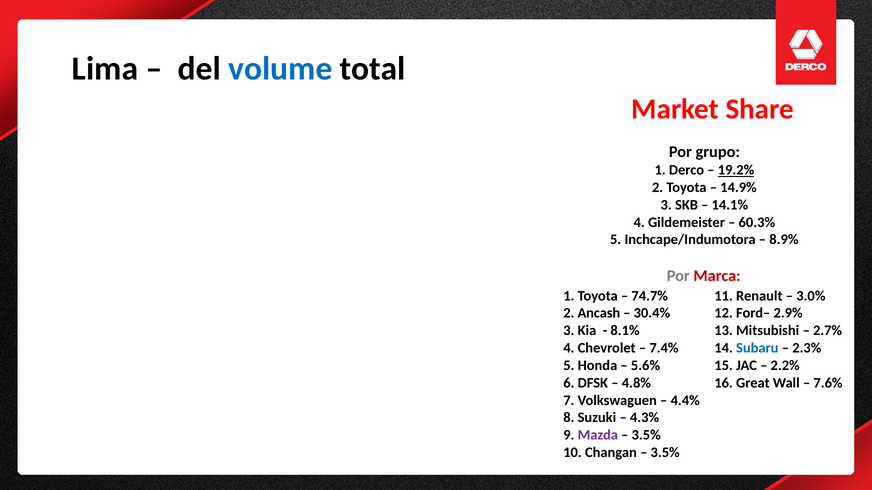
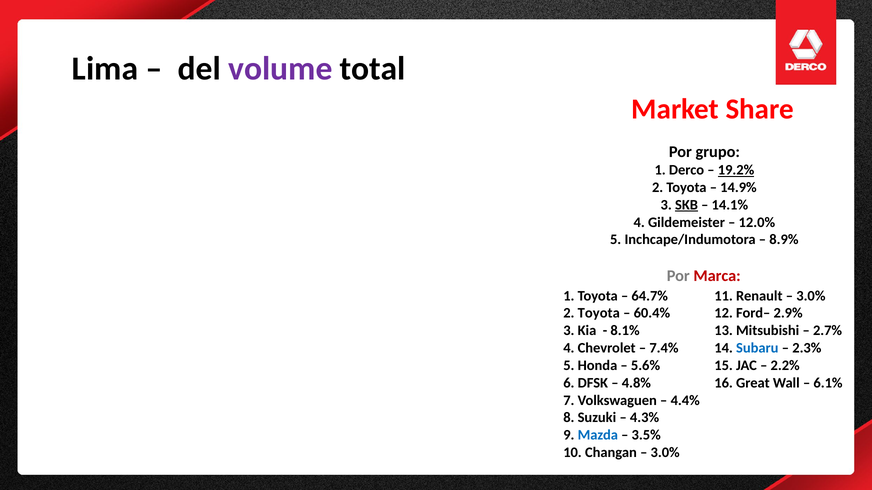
volume colour: blue -> purple
SKB underline: none -> present
60.3%: 60.3% -> 12.0%
74.7%: 74.7% -> 64.7%
Ancash at (599, 314): Ancash -> Toyota
30.4%: 30.4% -> 60.4%
7.6%: 7.6% -> 6.1%
Mazda colour: purple -> blue
3.5% at (665, 453): 3.5% -> 3.0%
